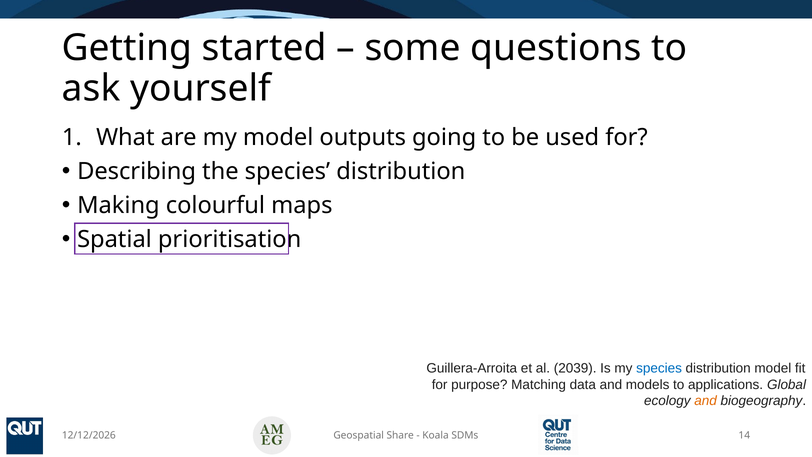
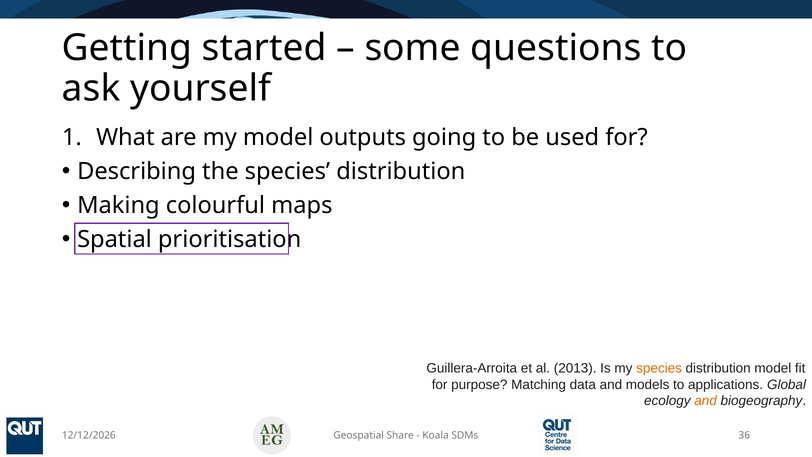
2039: 2039 -> 2013
species at (659, 368) colour: blue -> orange
14: 14 -> 36
